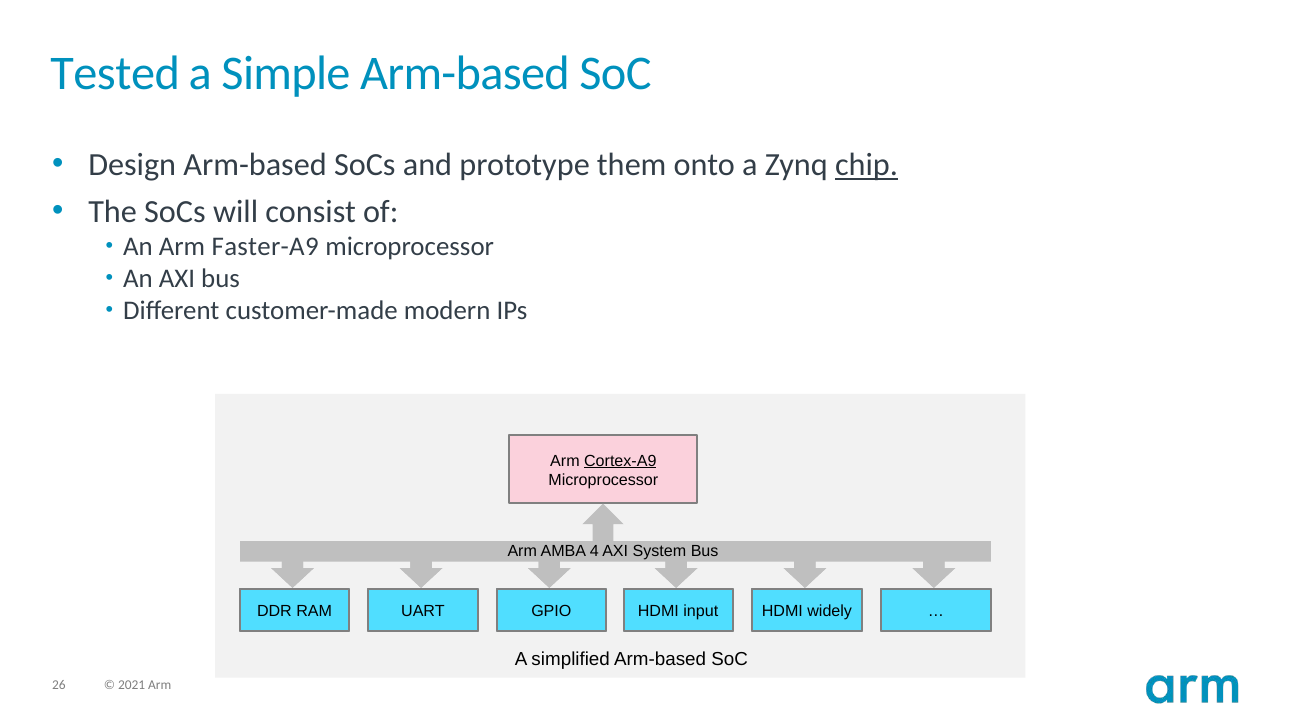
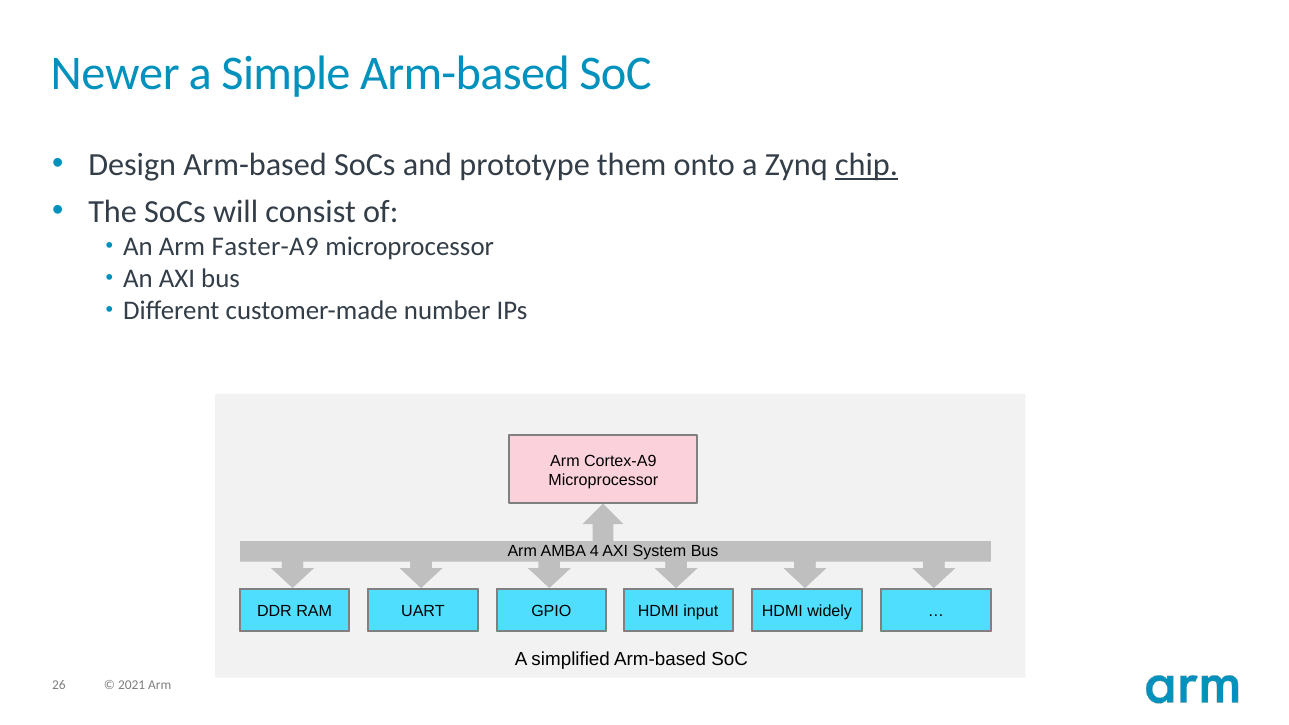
Tested: Tested -> Newer
modern: modern -> number
Cortex-A9 underline: present -> none
